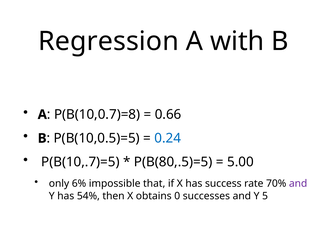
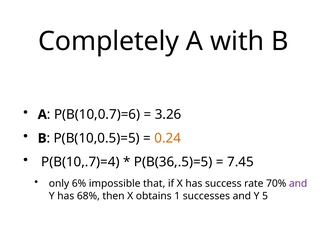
Regression: Regression -> Completely
P(B(10,0.7)=8: P(B(10,0.7)=8 -> P(B(10,0.7)=6
0.66: 0.66 -> 3.26
0.24 colour: blue -> orange
P(B(10,.7)=5: P(B(10,.7)=5 -> P(B(10,.7)=4
P(B(80,.5)=5: P(B(80,.5)=5 -> P(B(36,.5)=5
5.00: 5.00 -> 7.45
54%: 54% -> 68%
0: 0 -> 1
